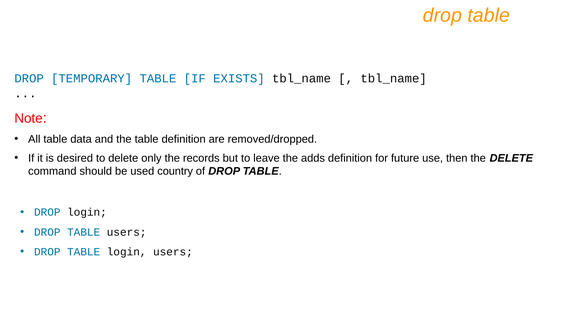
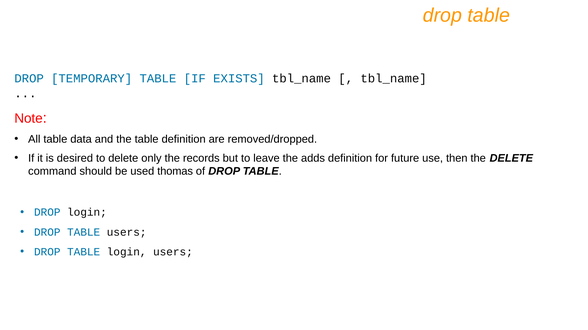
country: country -> thomas
